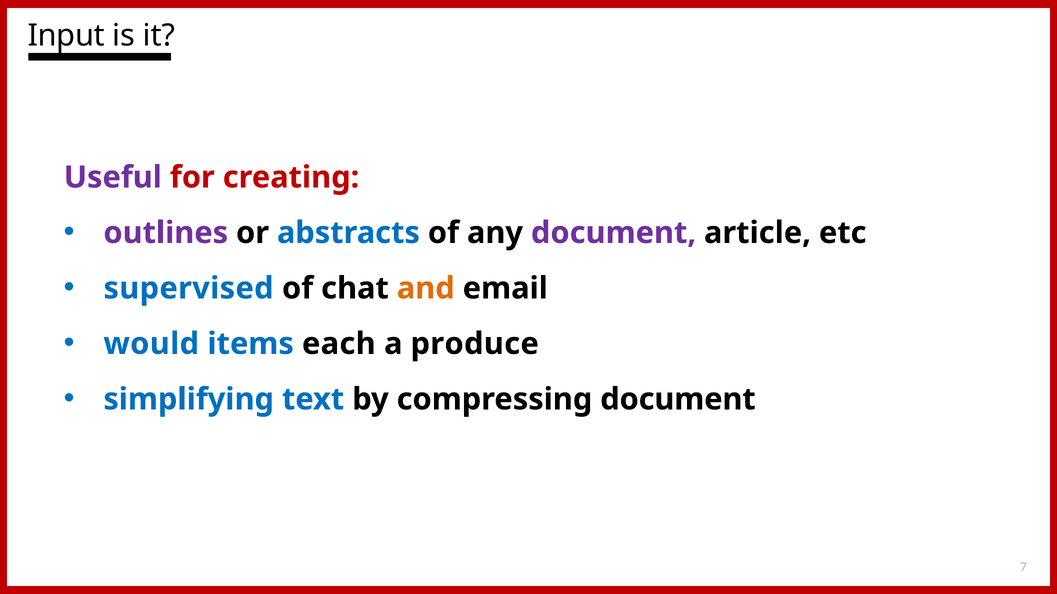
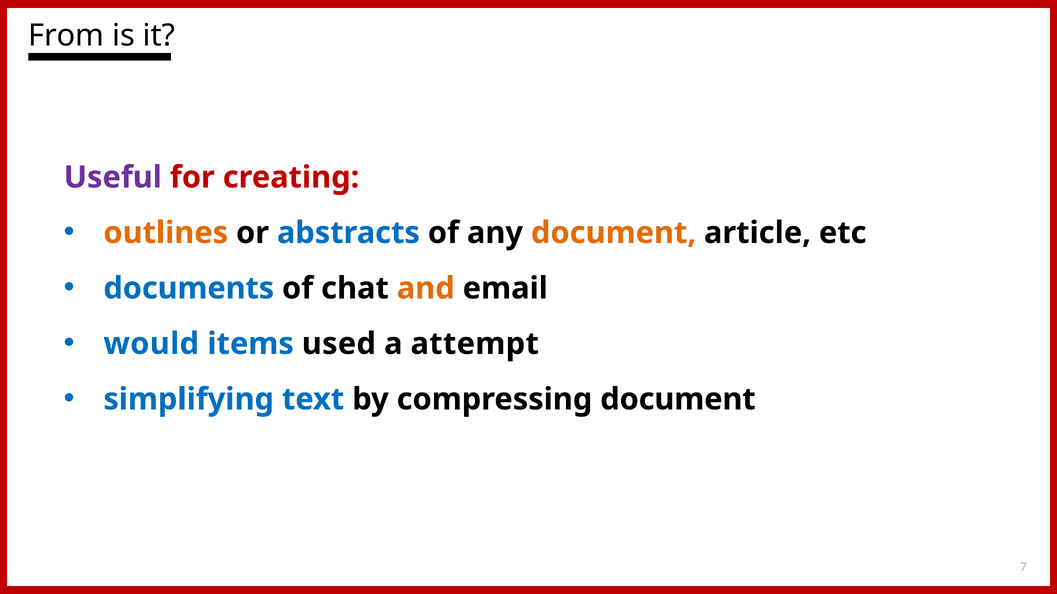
Input: Input -> From
outlines colour: purple -> orange
document at (614, 233) colour: purple -> orange
supervised: supervised -> documents
each: each -> used
produce: produce -> attempt
